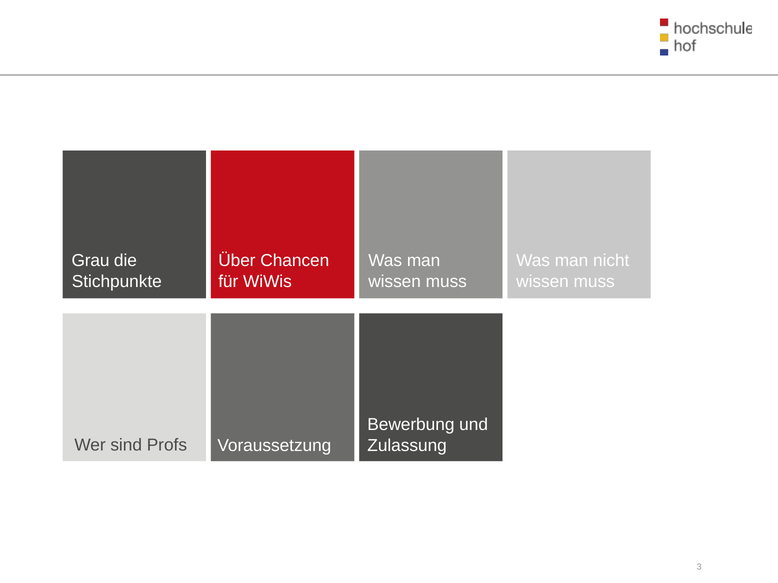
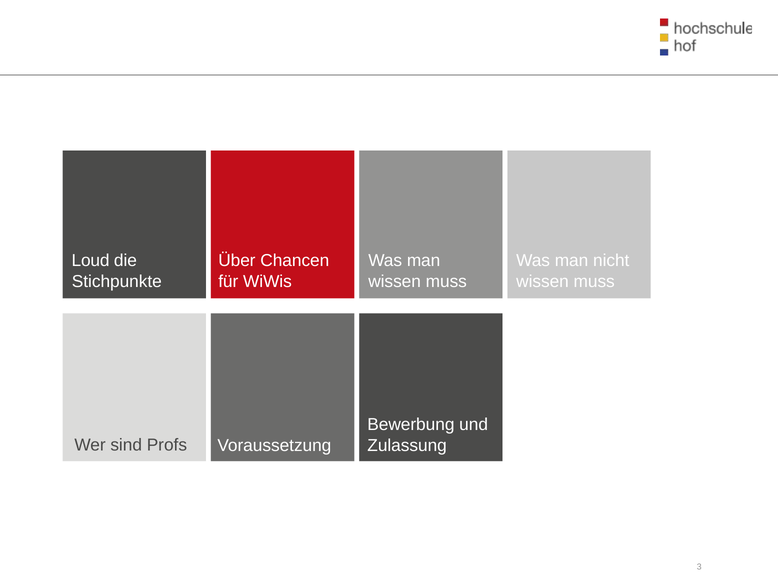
Grau: Grau -> Loud
